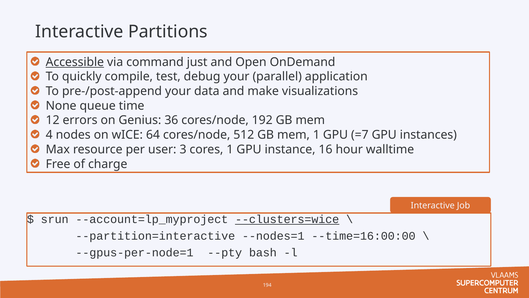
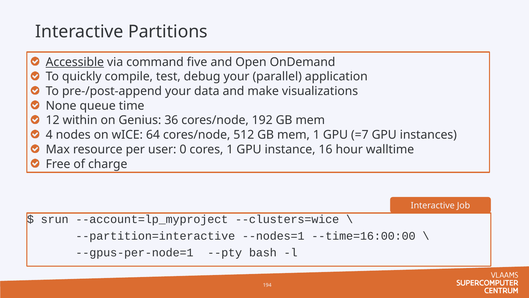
just: just -> five
errors: errors -> within
3: 3 -> 0
--clusters=wice underline: present -> none
